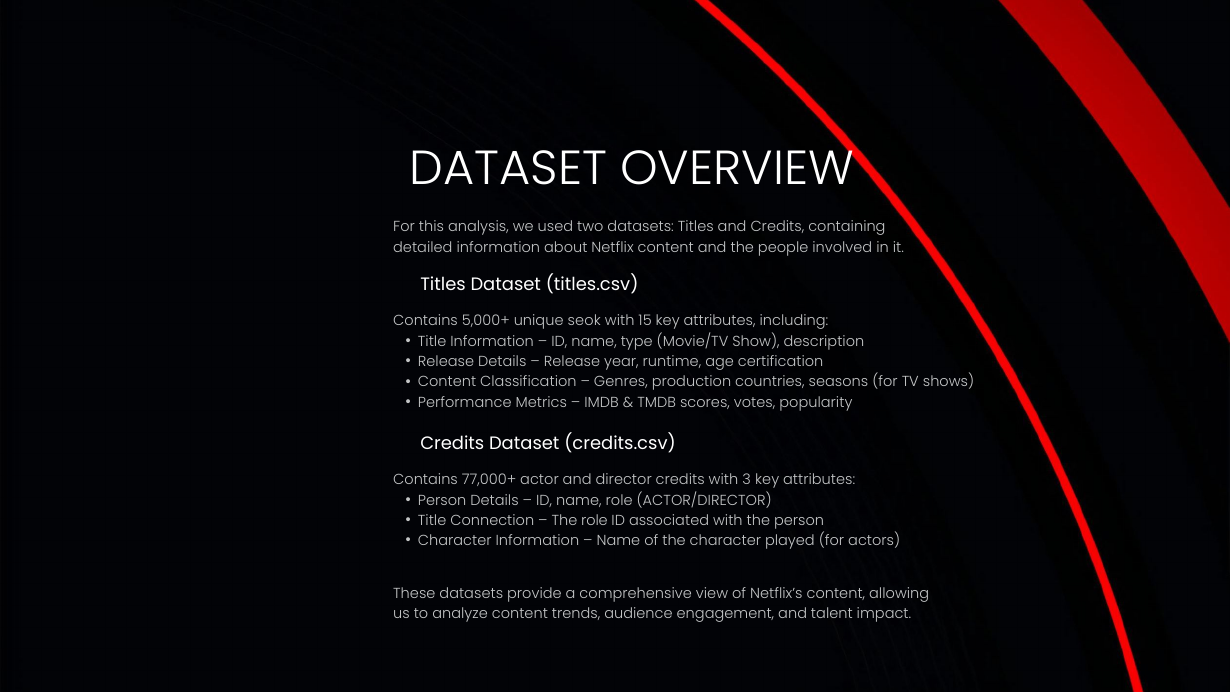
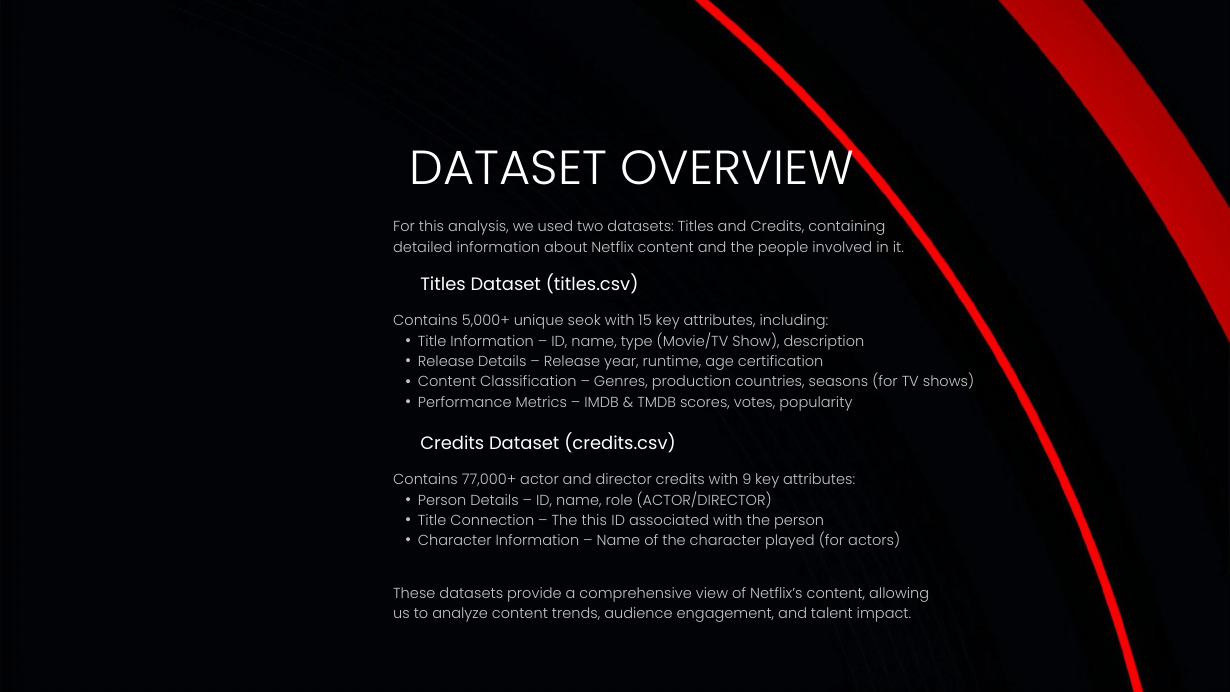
3: 3 -> 9
The role: role -> this
